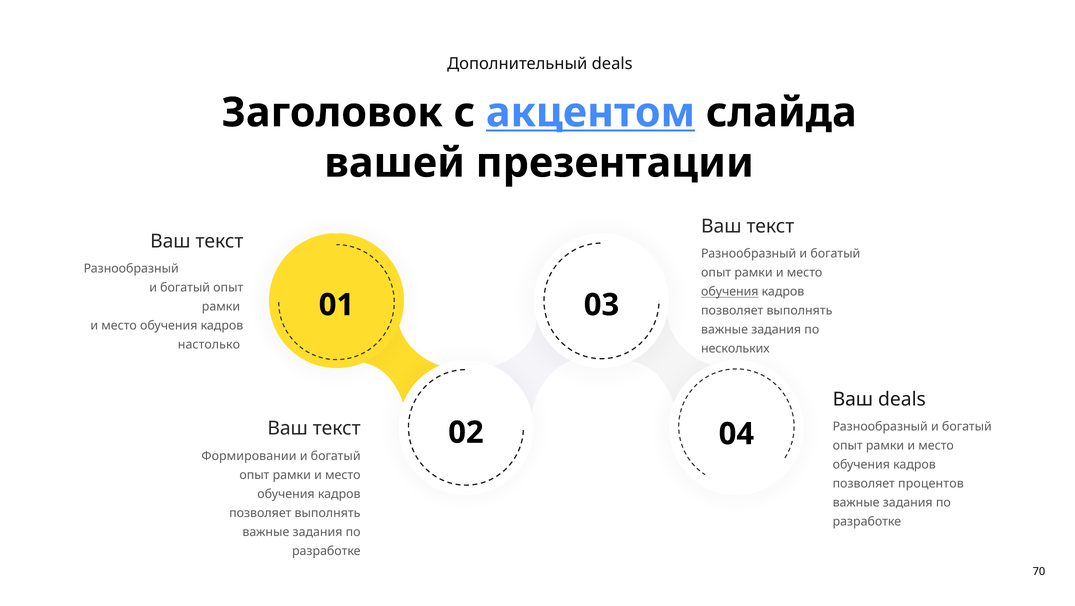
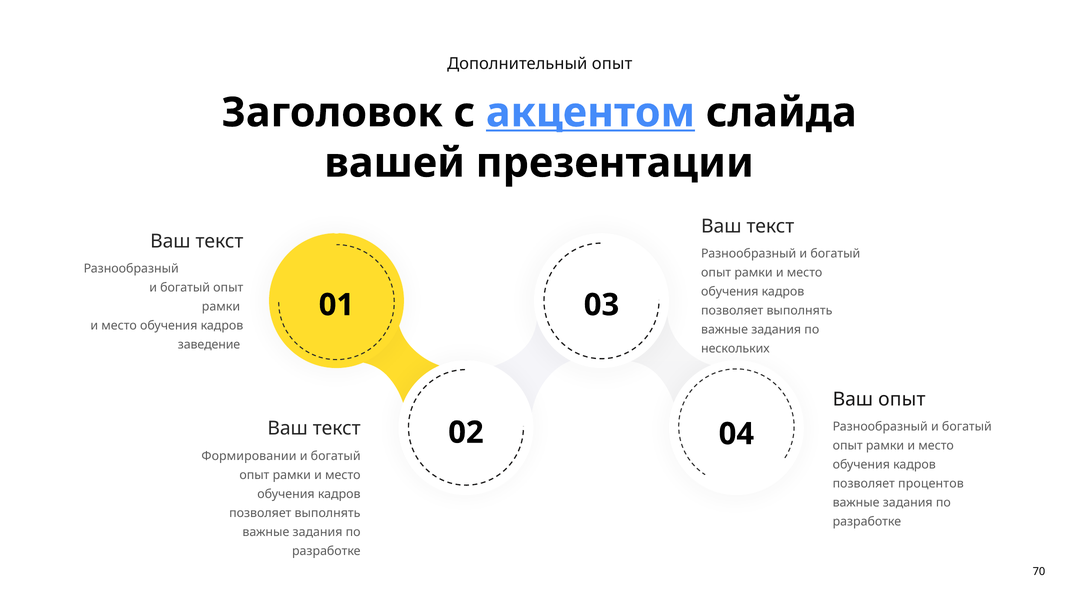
Дополнительный deals: deals -> опыт
обучения at (730, 292) underline: present -> none
настолько: настолько -> заведение
Ваш deals: deals -> опыт
